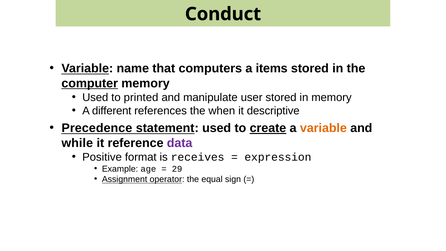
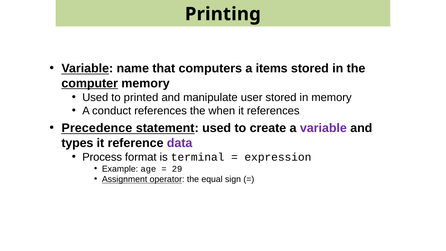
Conduct: Conduct -> Printing
different: different -> conduct
it descriptive: descriptive -> references
create underline: present -> none
variable at (323, 128) colour: orange -> purple
while: while -> types
Positive: Positive -> Process
receives: receives -> terminal
